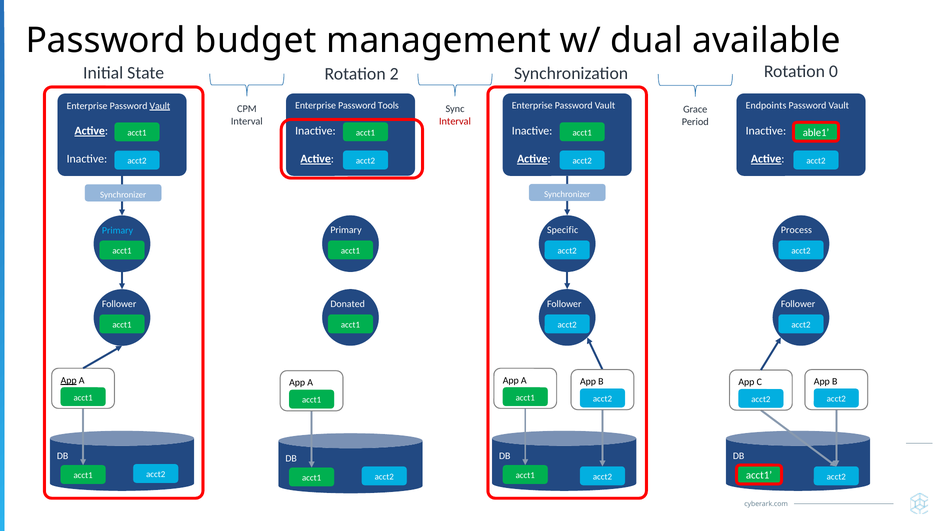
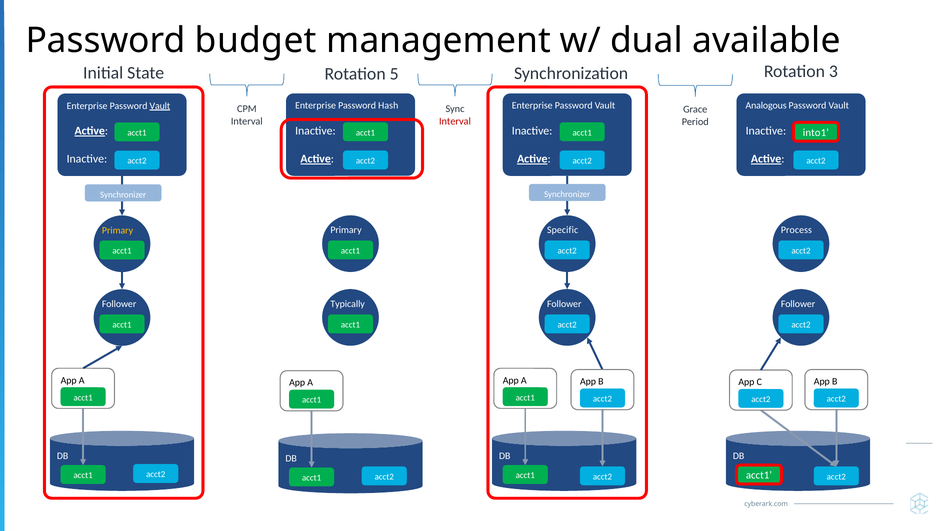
2: 2 -> 5
0: 0 -> 3
Tools: Tools -> Hash
Endpoints: Endpoints -> Analogous
able1: able1 -> into1
Primary at (118, 231) colour: light blue -> yellow
Donated: Donated -> Typically
App at (69, 381) underline: present -> none
